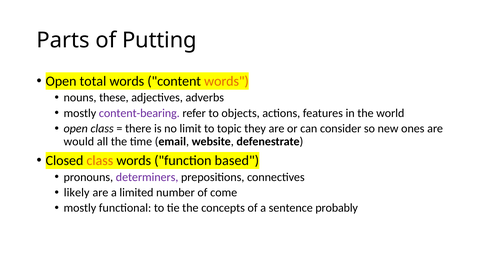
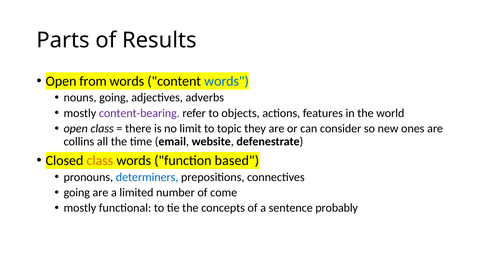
Putting: Putting -> Results
total: total -> from
words at (226, 81) colour: orange -> blue
nouns these: these -> going
would: would -> collins
determiners colour: purple -> blue
likely at (77, 193): likely -> going
